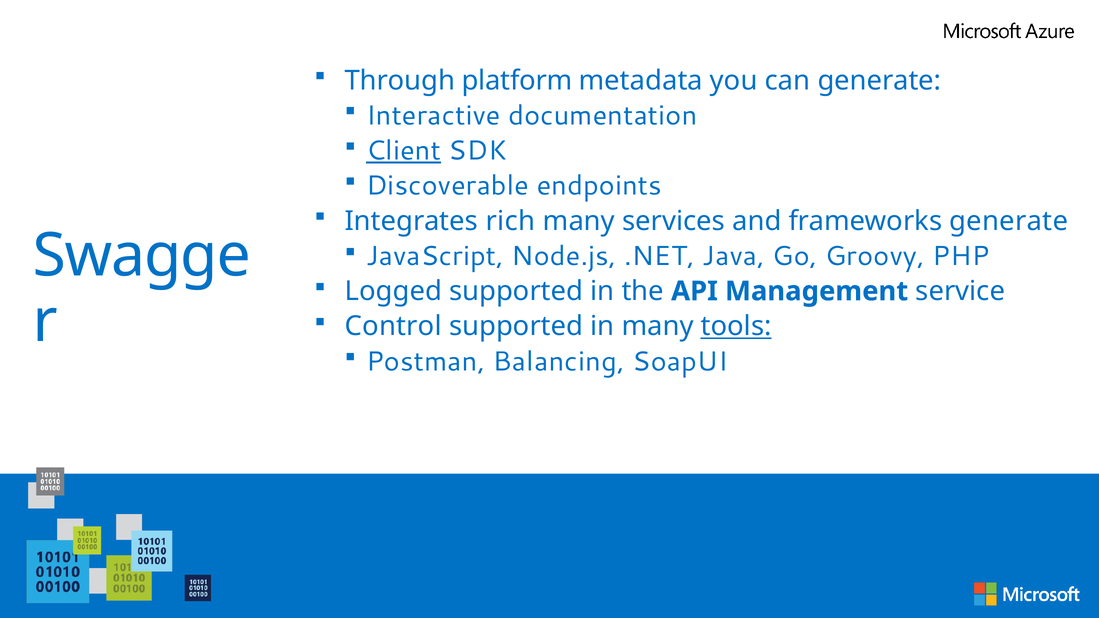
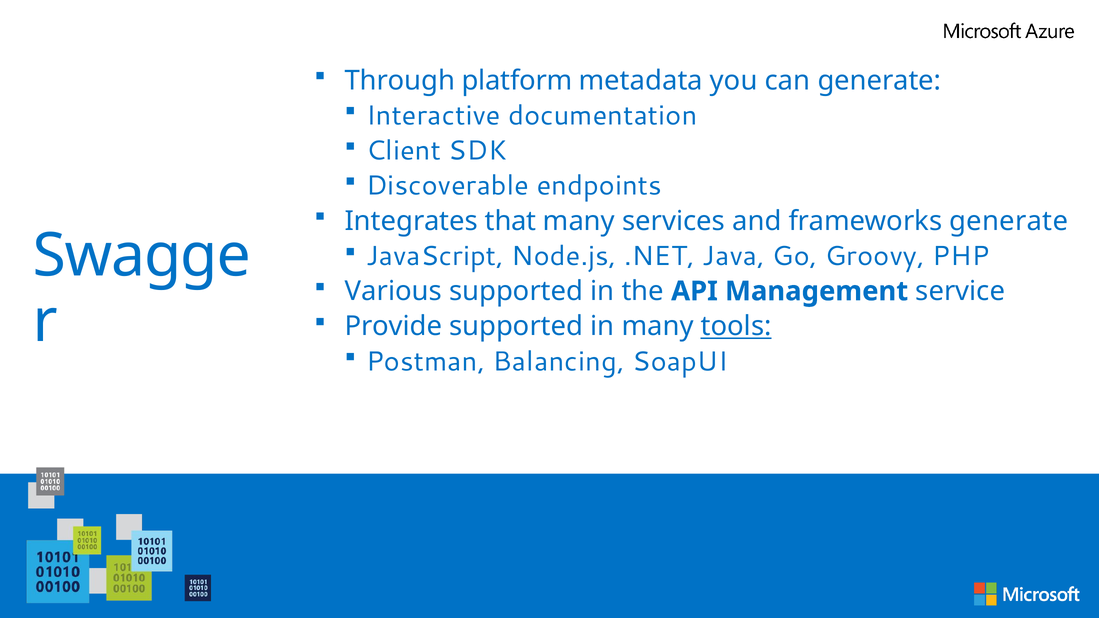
Client underline: present -> none
rich: rich -> that
Logged: Logged -> Various
Control: Control -> Provide
